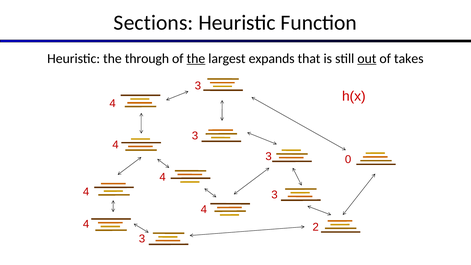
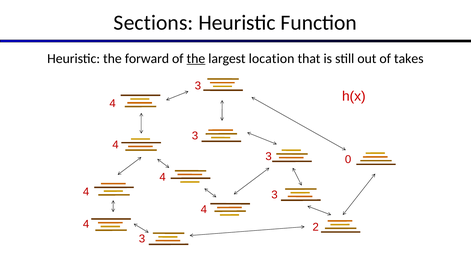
through: through -> forward
expands: expands -> location
out underline: present -> none
